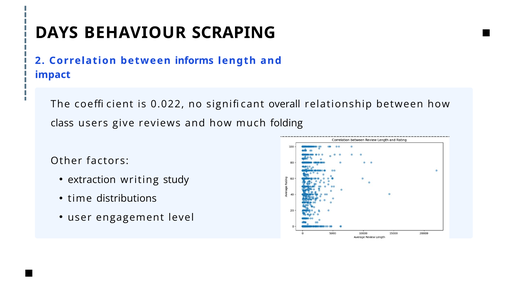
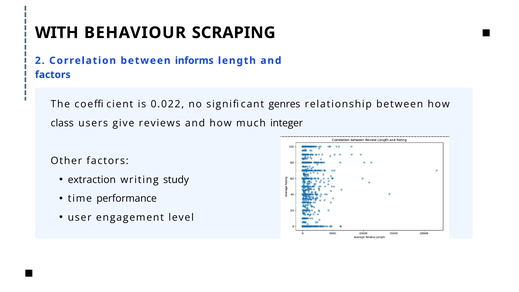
DAYS: DAYS -> WITH
impact at (53, 75): impact -> factors
overall: overall -> genres
folding: folding -> integer
distributions: distributions -> performance
